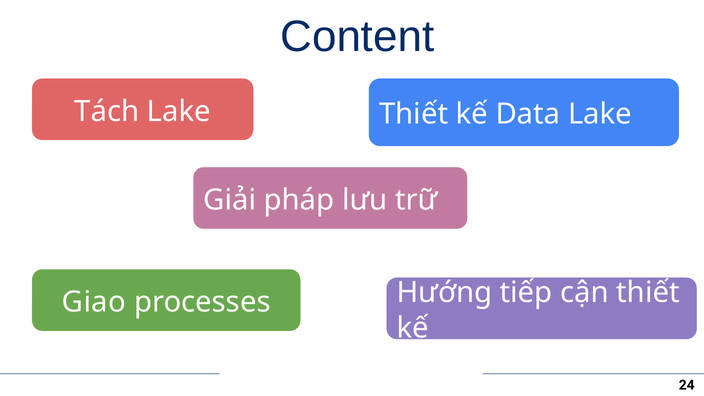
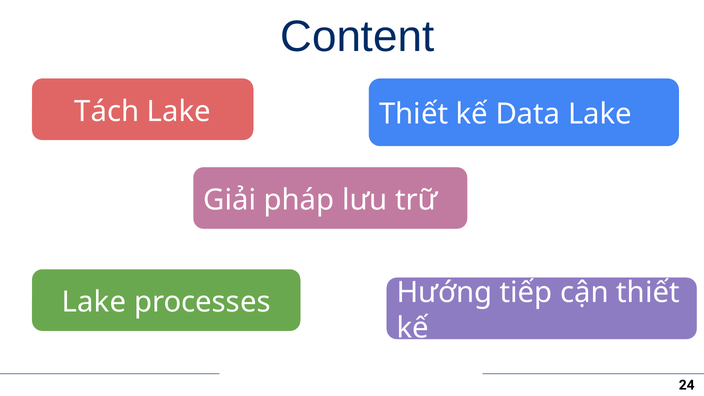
Giao at (94, 302): Giao -> Lake
